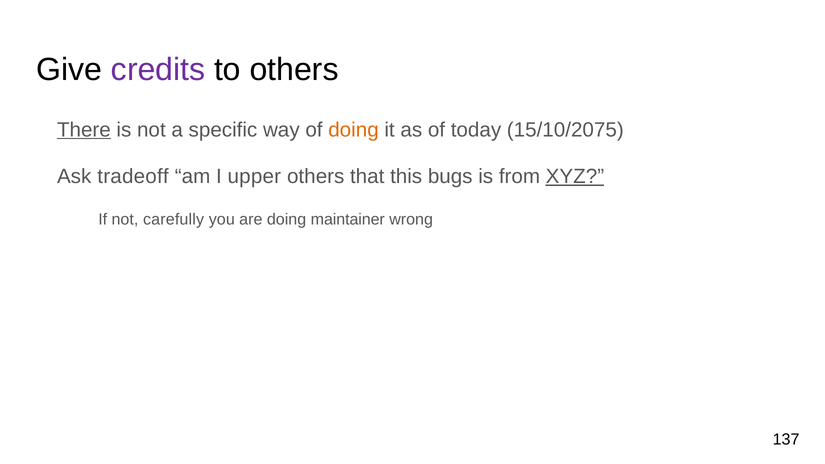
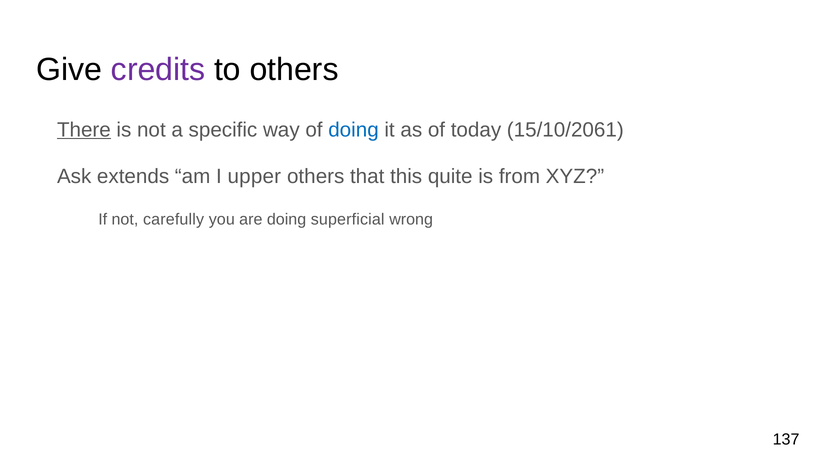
doing at (353, 130) colour: orange -> blue
15/10/2075: 15/10/2075 -> 15/10/2061
tradeoff: tradeoff -> extends
bugs: bugs -> quite
XYZ underline: present -> none
maintainer: maintainer -> superficial
